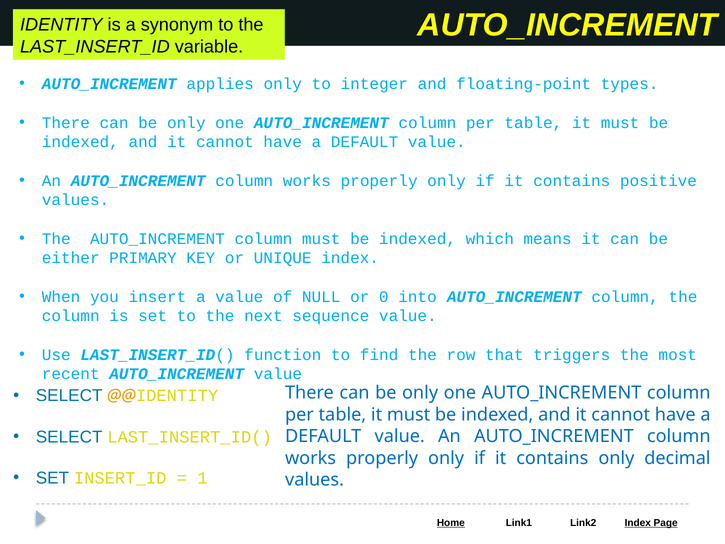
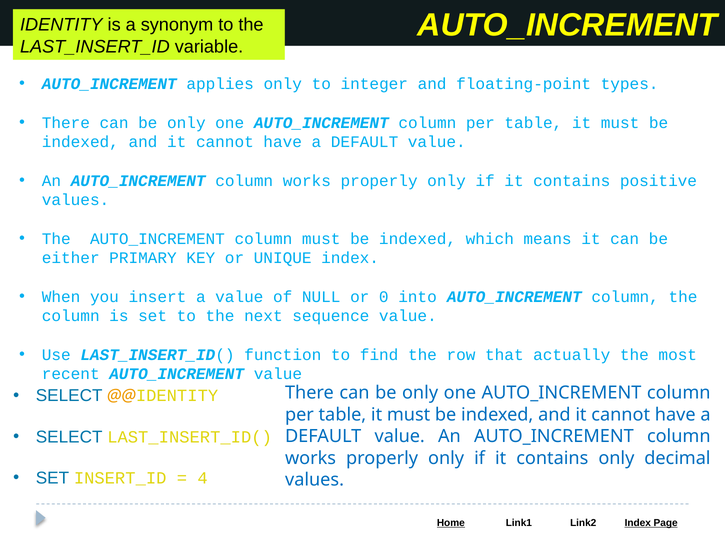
triggers: triggers -> actually
1: 1 -> 4
